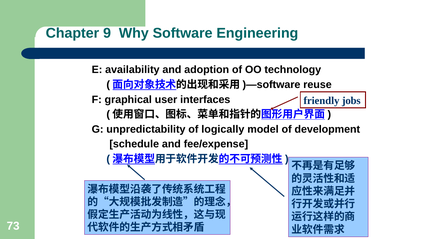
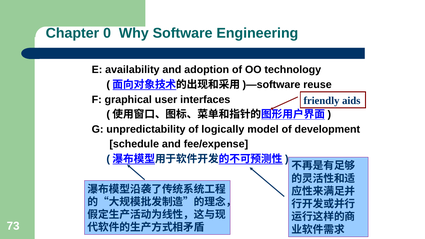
9: 9 -> 0
jobs: jobs -> aids
